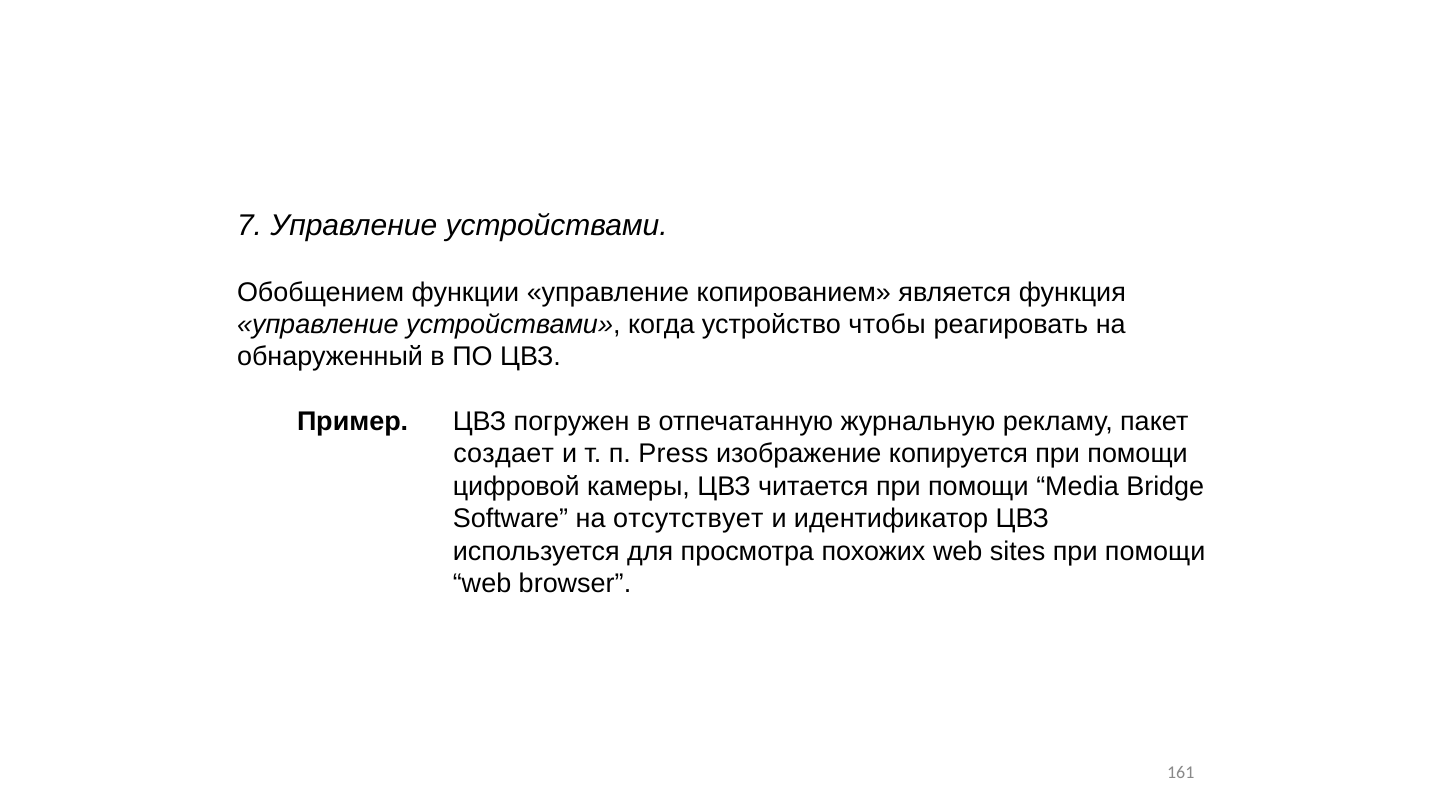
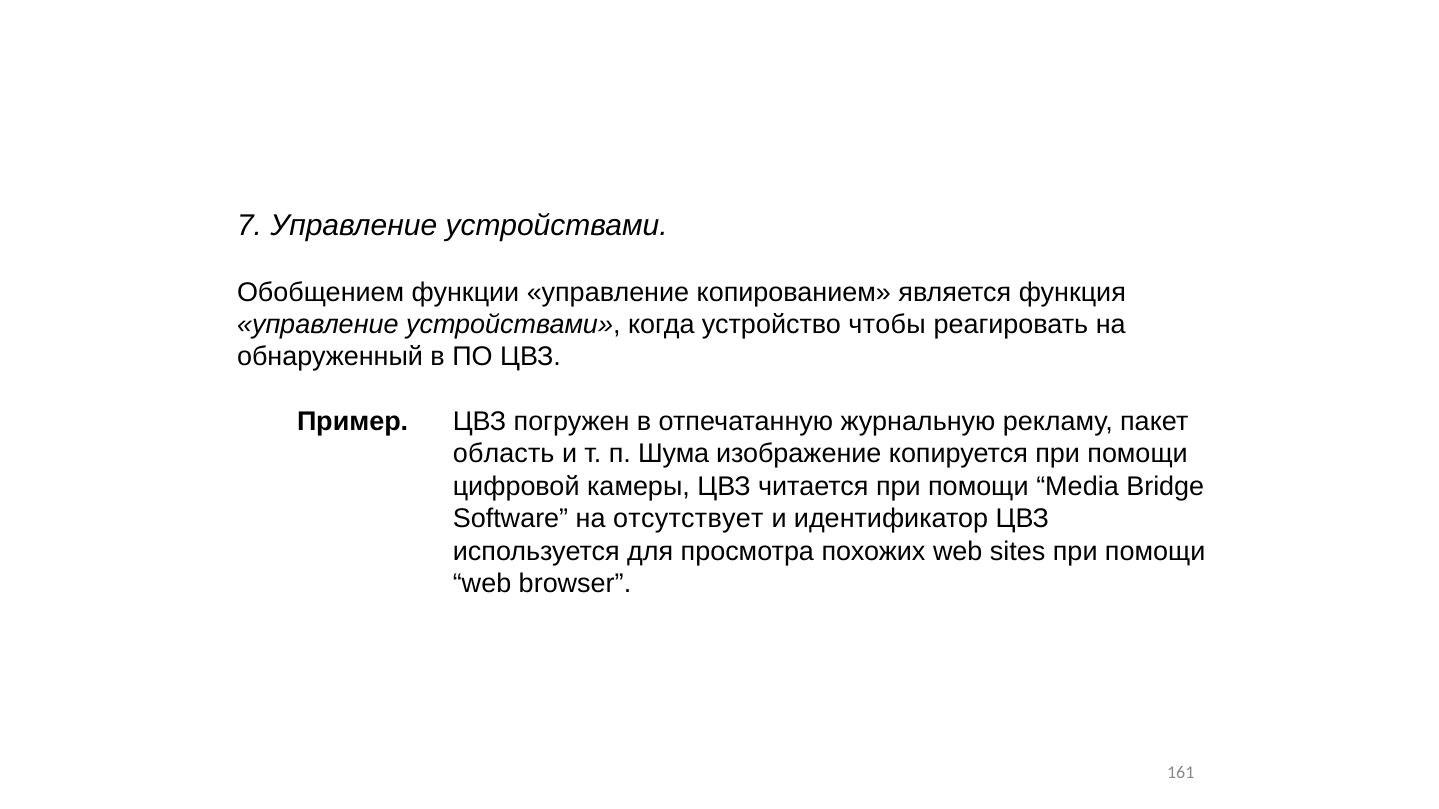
создает: создает -> область
Press: Press -> Шума
